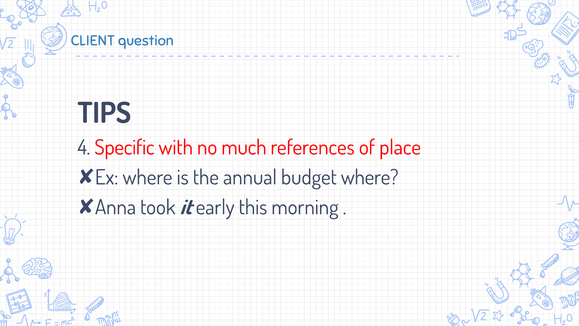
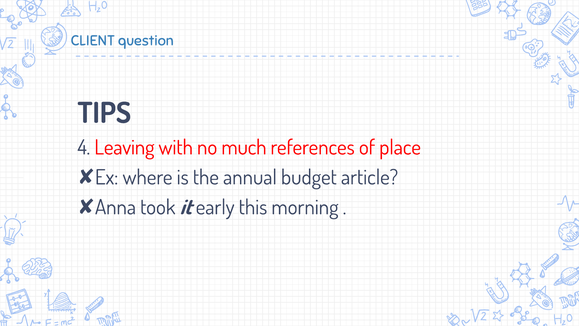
Specific: Specific -> Leaving
budget where: where -> article
